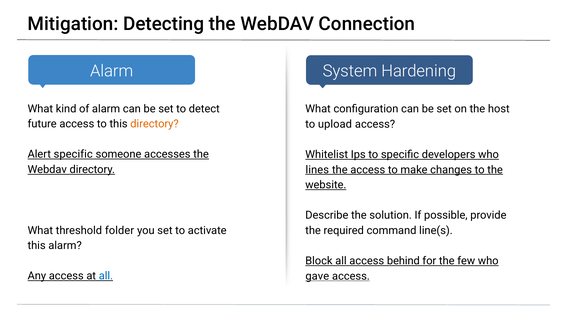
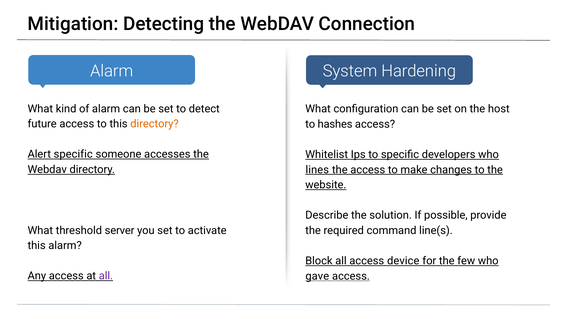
upload: upload -> hashes
folder: folder -> server
behind: behind -> device
all at (106, 276) colour: blue -> purple
